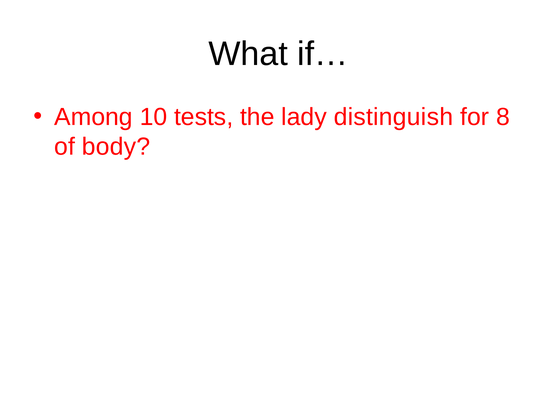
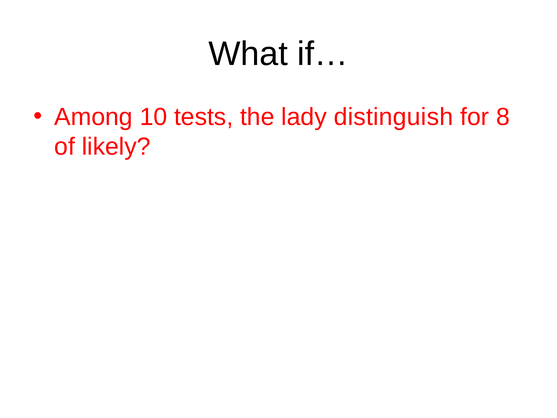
body: body -> likely
